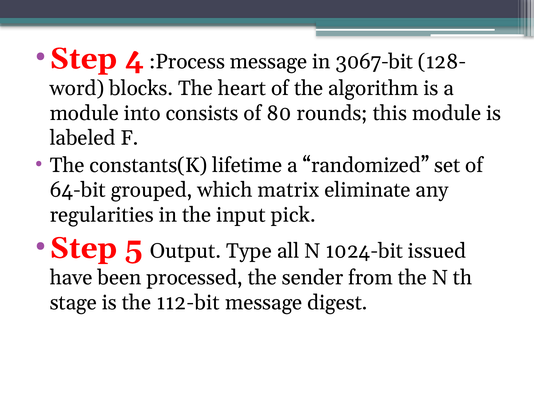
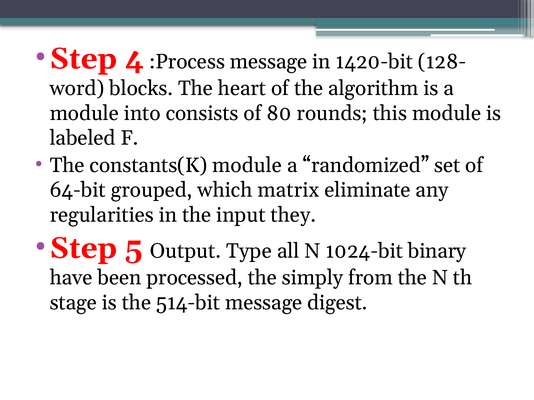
3067-bit: 3067-bit -> 1420-bit
constants(K lifetime: lifetime -> module
pick: pick -> they
issued: issued -> binary
sender: sender -> simply
112-bit: 112-bit -> 514-bit
